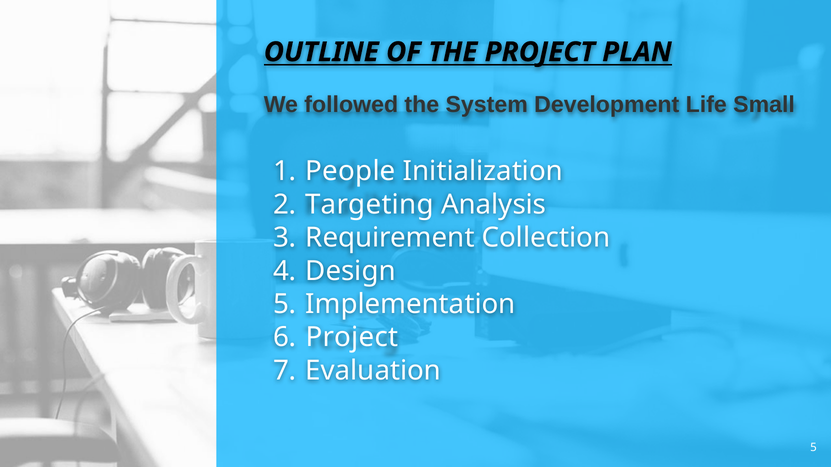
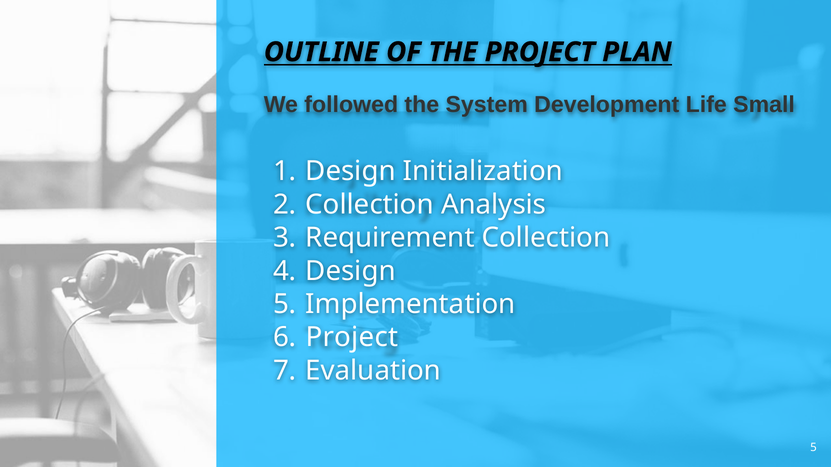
People at (350, 171): People -> Design
Targeting at (369, 205): Targeting -> Collection
